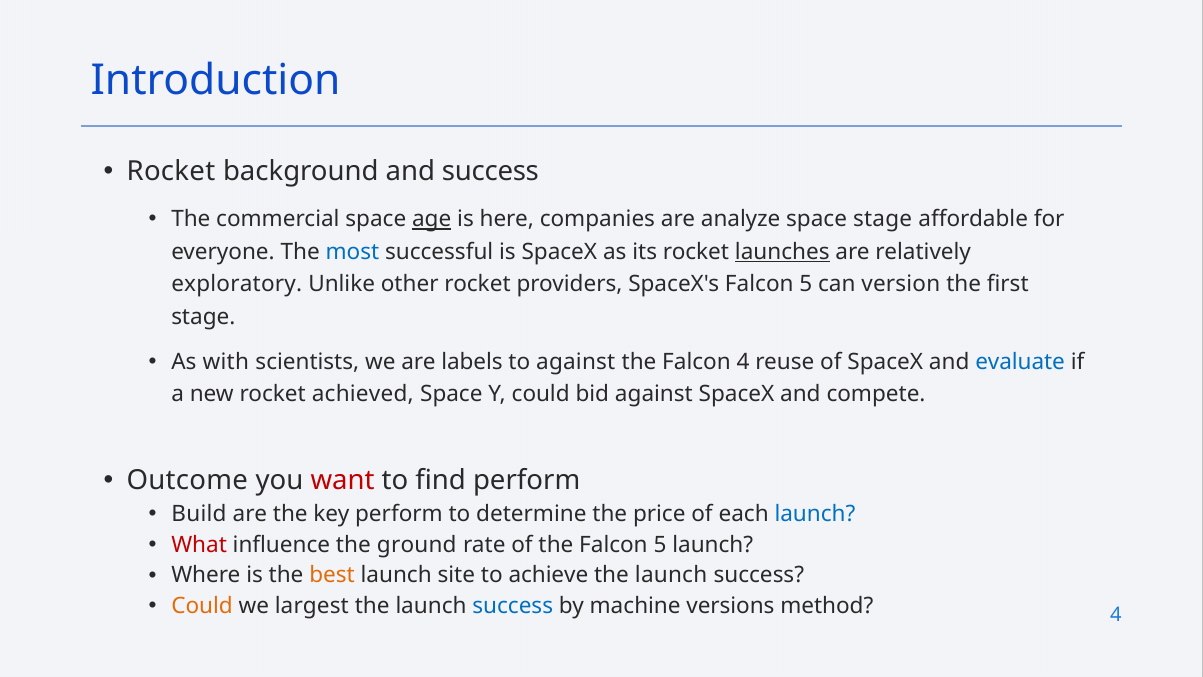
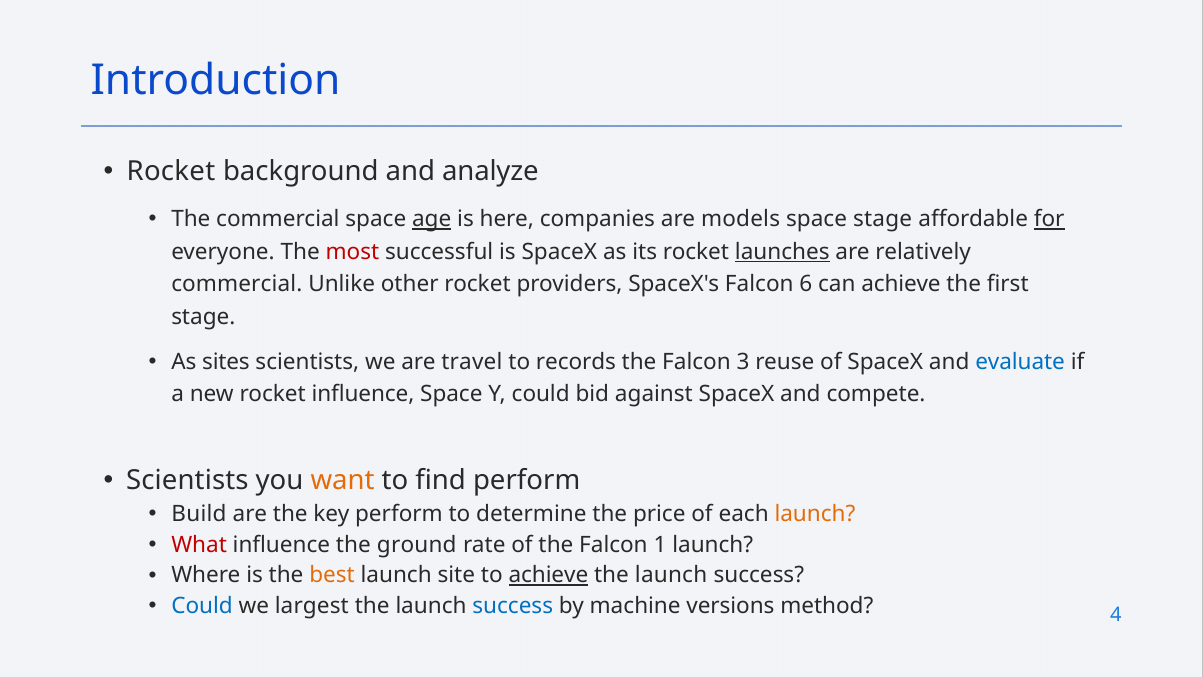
and success: success -> analyze
analyze: analyze -> models
for underline: none -> present
most colour: blue -> red
exploratory at (237, 284): exploratory -> commercial
SpaceX's Falcon 5: 5 -> 6
can version: version -> achieve
with: with -> sites
labels: labels -> travel
to against: against -> records
Falcon 4: 4 -> 3
rocket achieved: achieved -> influence
Outcome at (187, 481): Outcome -> Scientists
want colour: red -> orange
launch at (815, 514) colour: blue -> orange
the Falcon 5: 5 -> 1
achieve at (548, 575) underline: none -> present
Could at (202, 606) colour: orange -> blue
